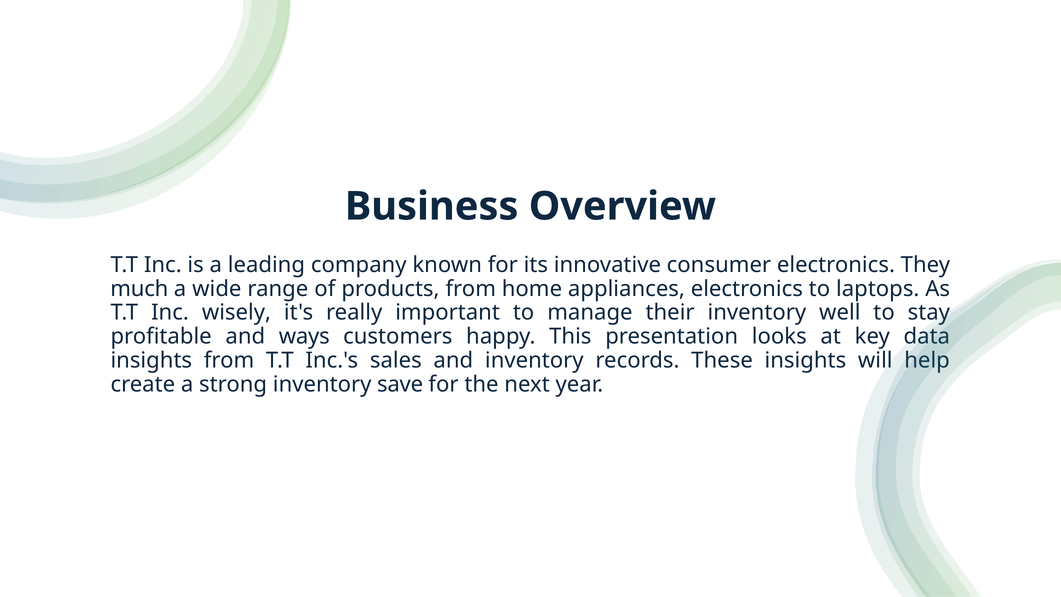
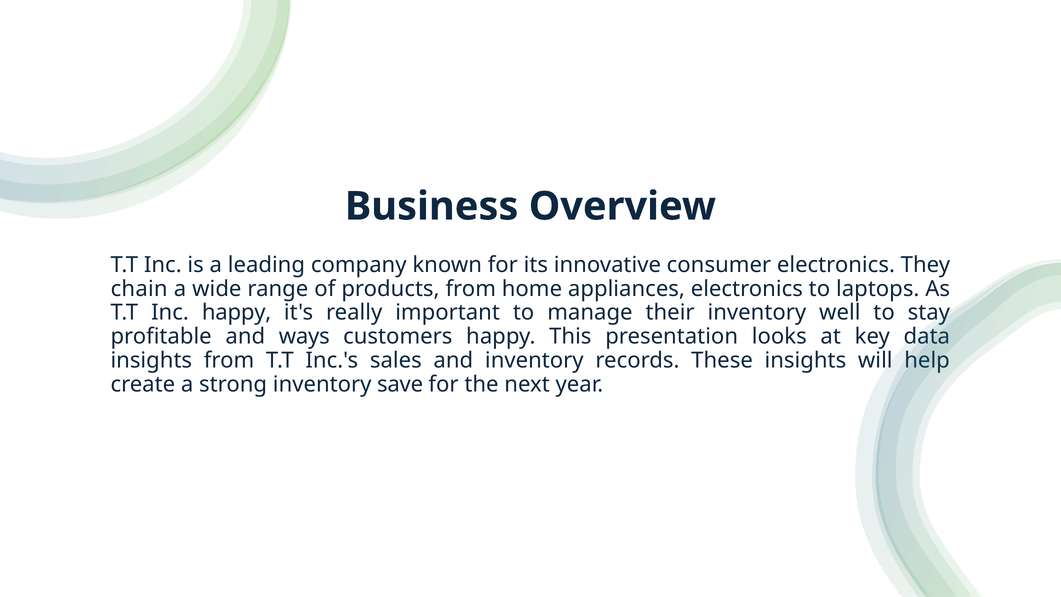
much: much -> chain
Inc wisely: wisely -> happy
